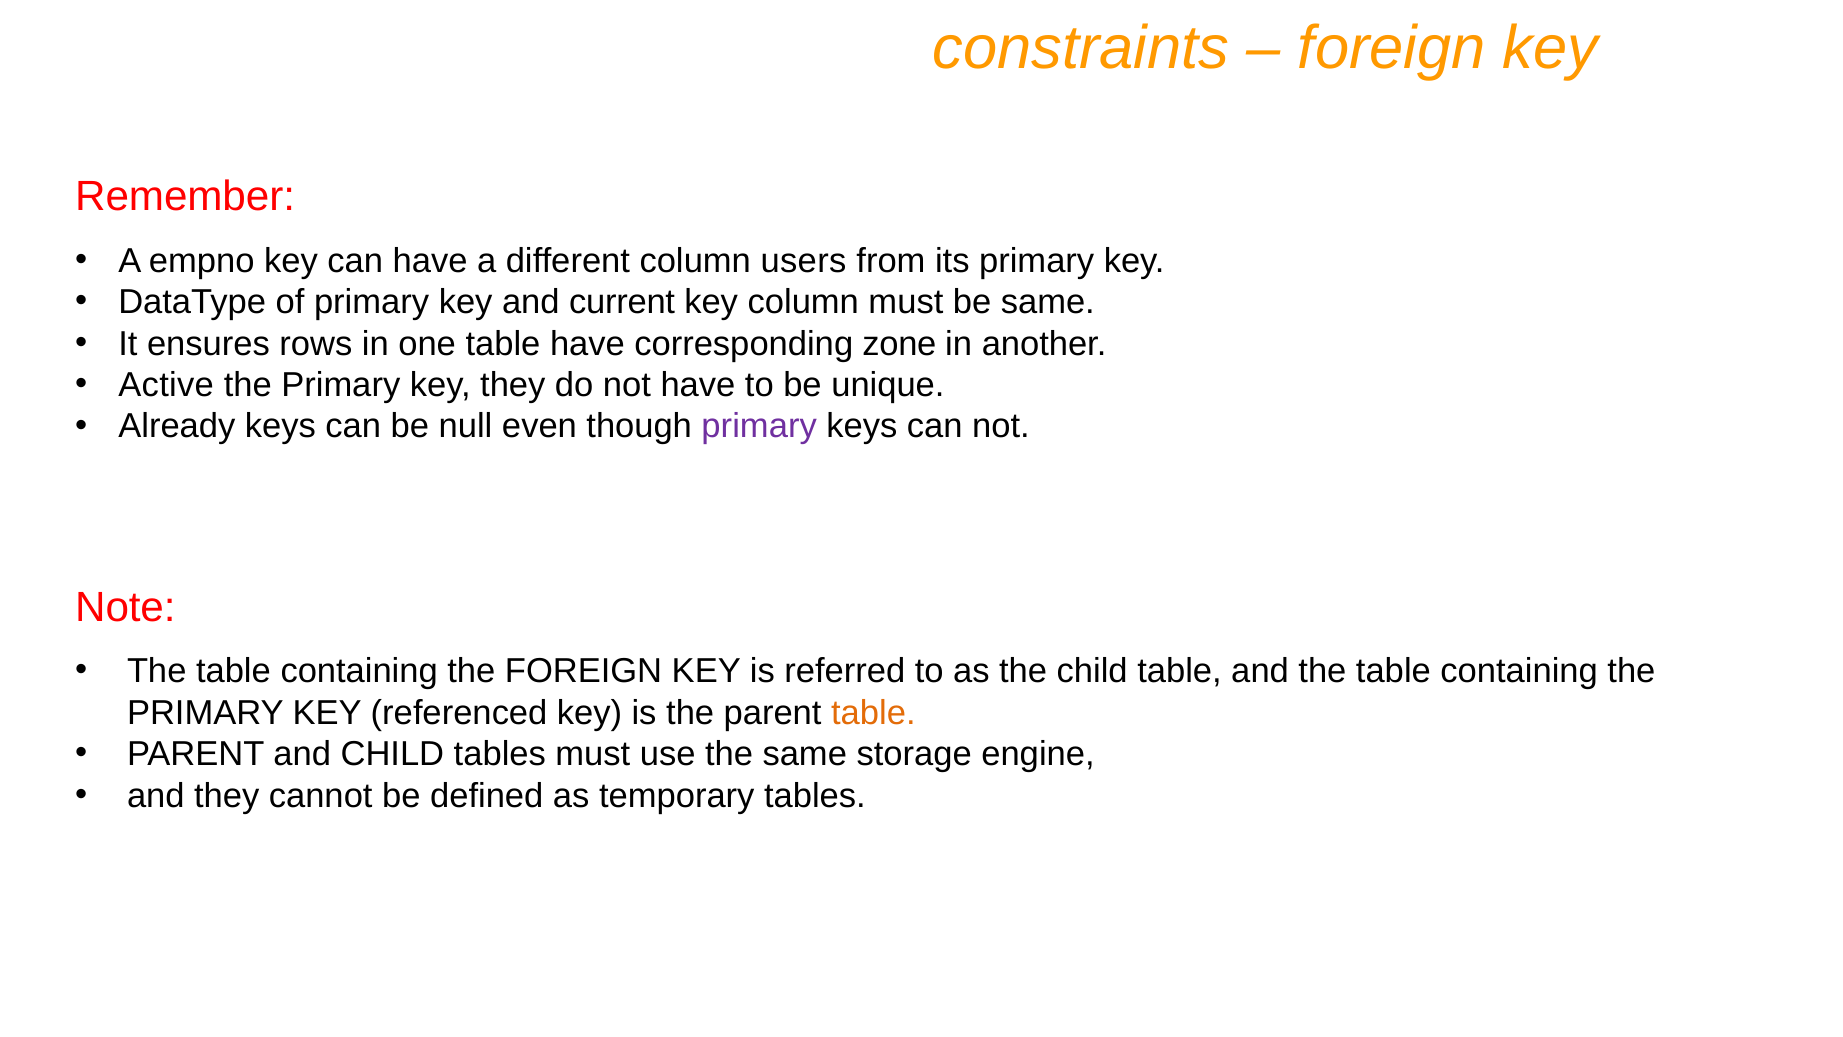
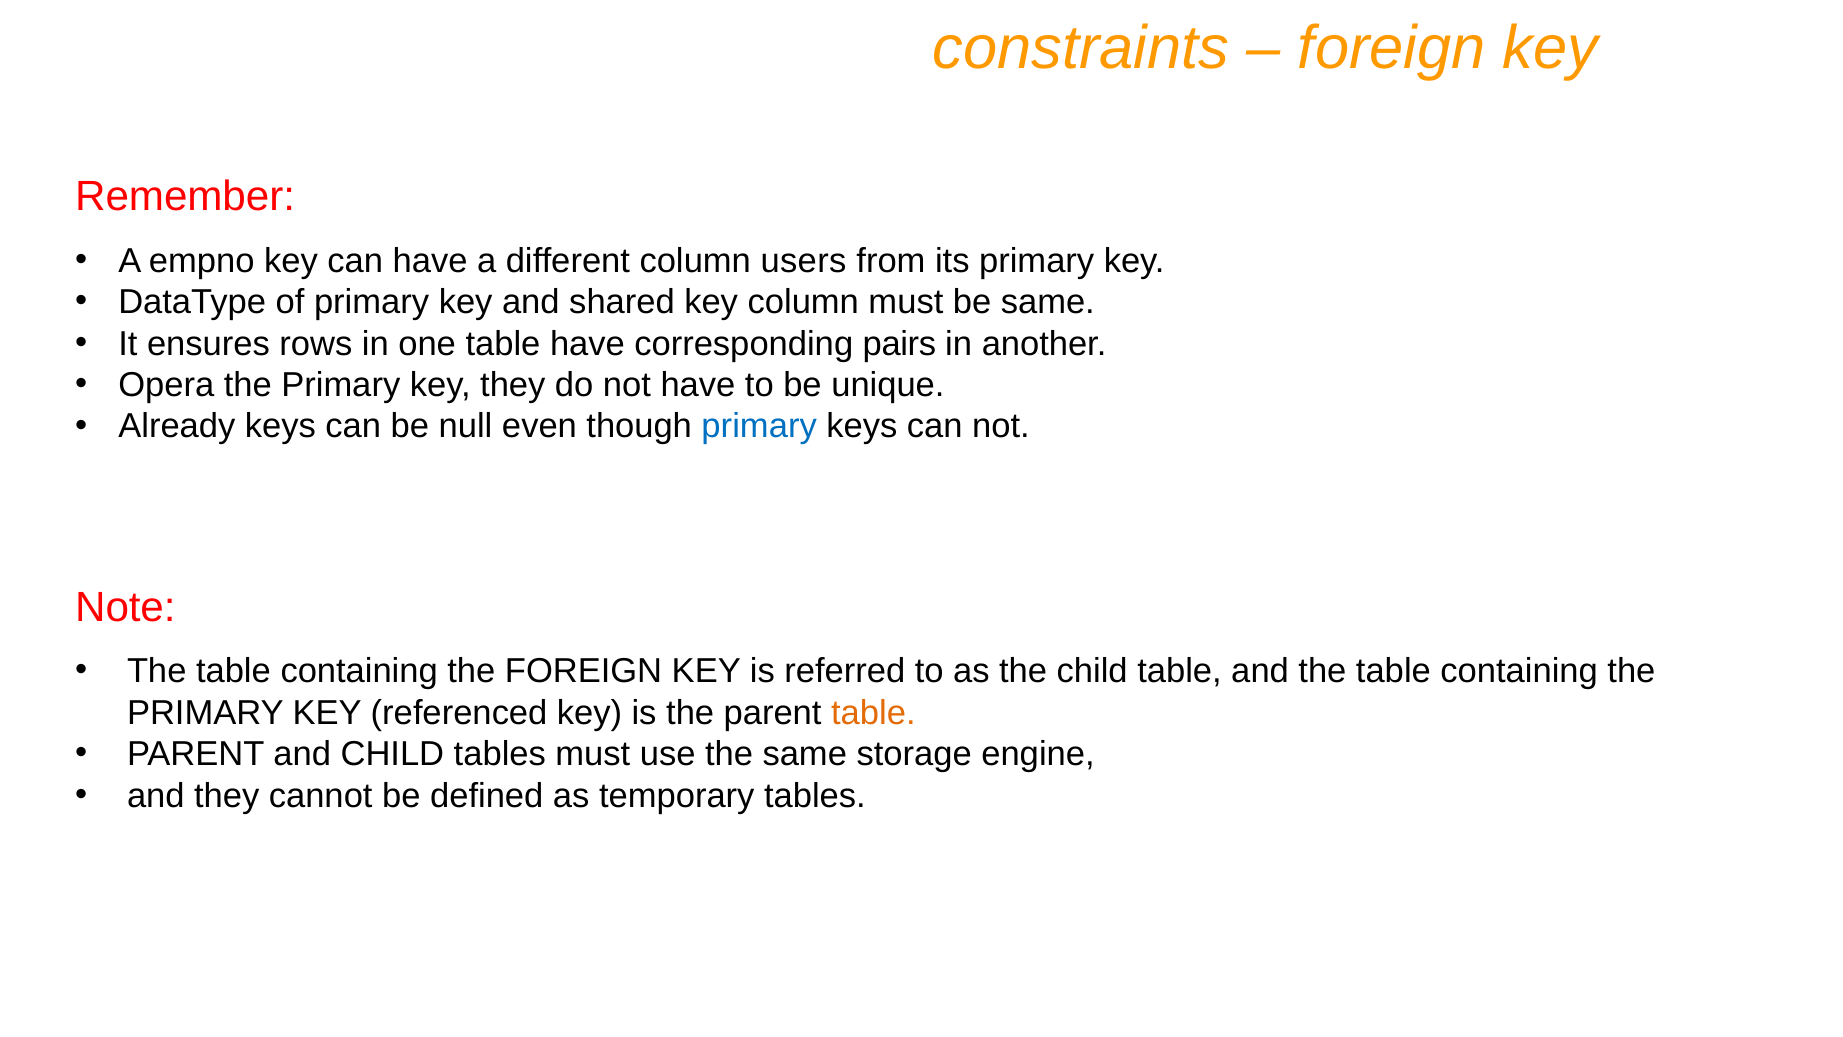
current: current -> shared
zone: zone -> pairs
Active: Active -> Opera
primary at (759, 426) colour: purple -> blue
